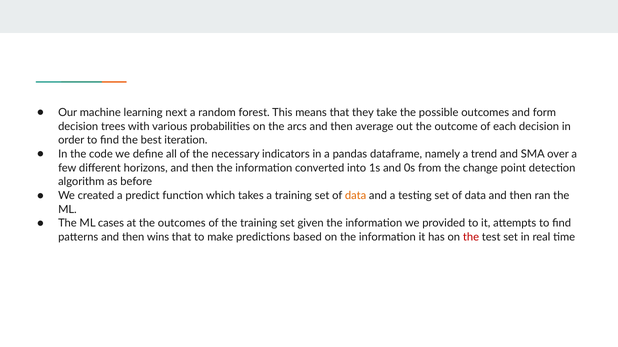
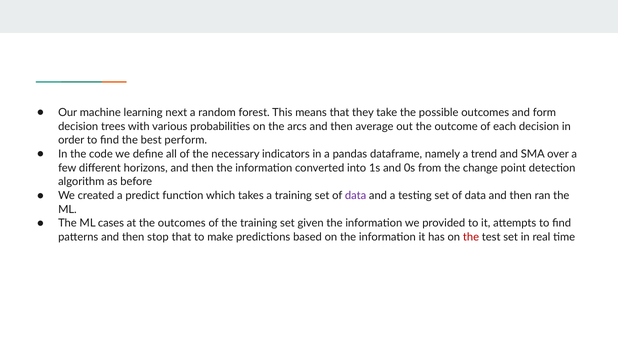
iteration: iteration -> perform
data at (356, 196) colour: orange -> purple
wins: wins -> stop
